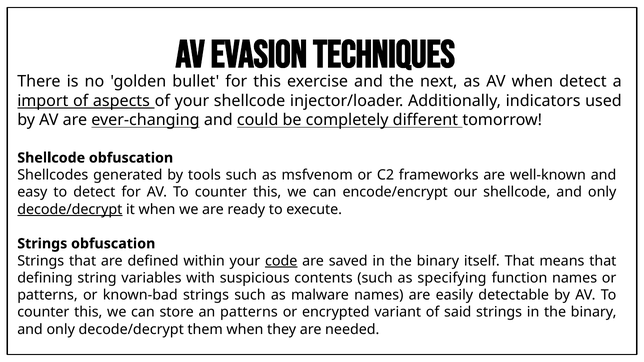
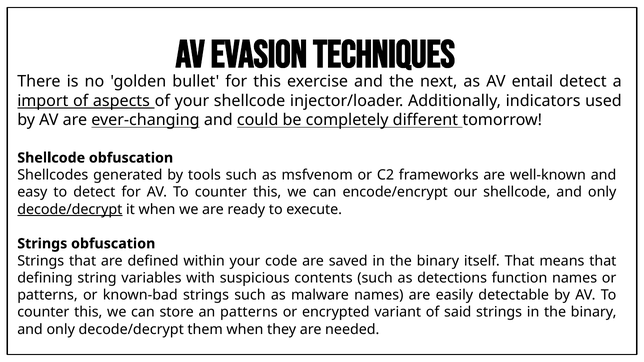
AV when: when -> entail
code underline: present -> none
specifying: specifying -> detections
